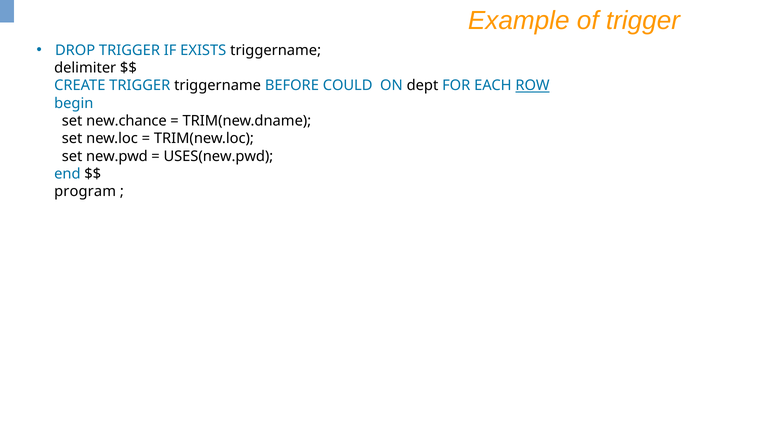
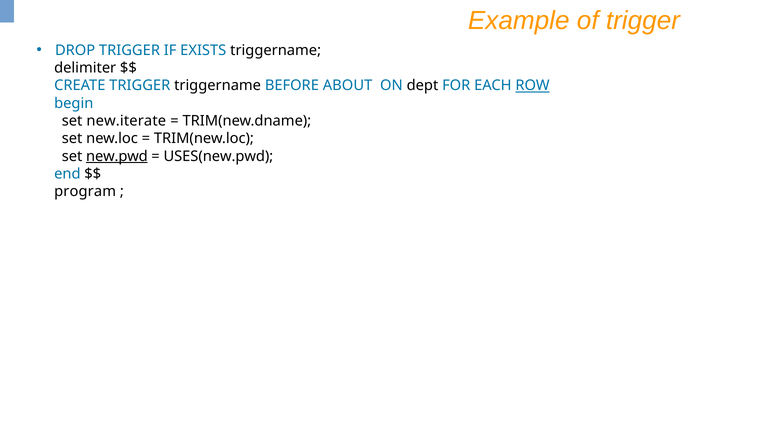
COULD: COULD -> ABOUT
new.chance: new.chance -> new.iterate
new.pwd underline: none -> present
